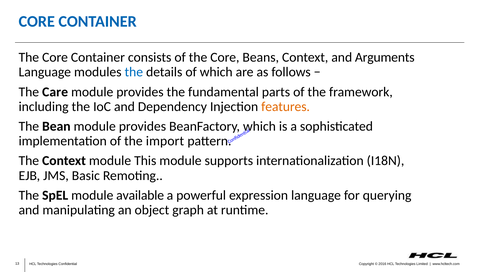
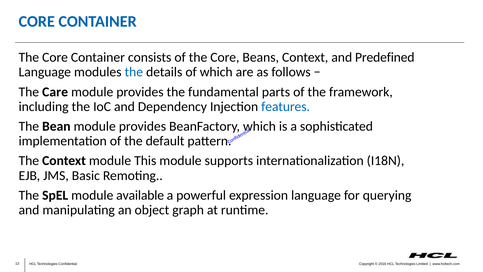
Arguments: Arguments -> Predefined
features colour: orange -> blue
import: import -> default
